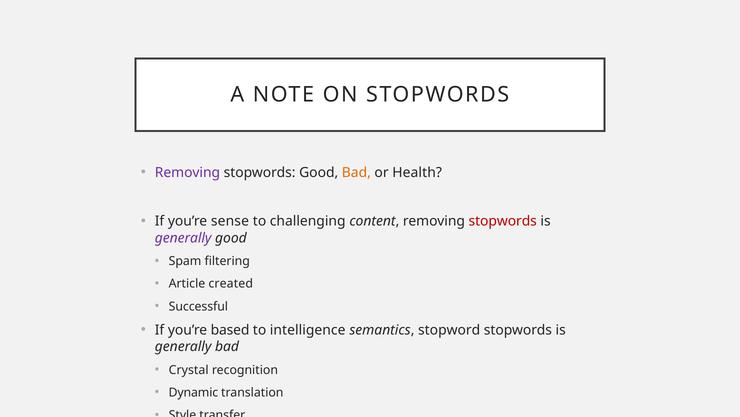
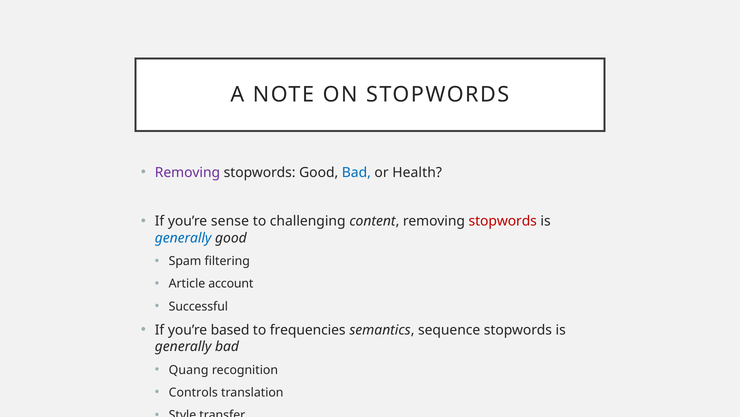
Bad at (356, 172) colour: orange -> blue
generally at (183, 238) colour: purple -> blue
created: created -> account
intelligence: intelligence -> frequencies
stopword: stopword -> sequence
Crystal: Crystal -> Quang
Dynamic: Dynamic -> Controls
